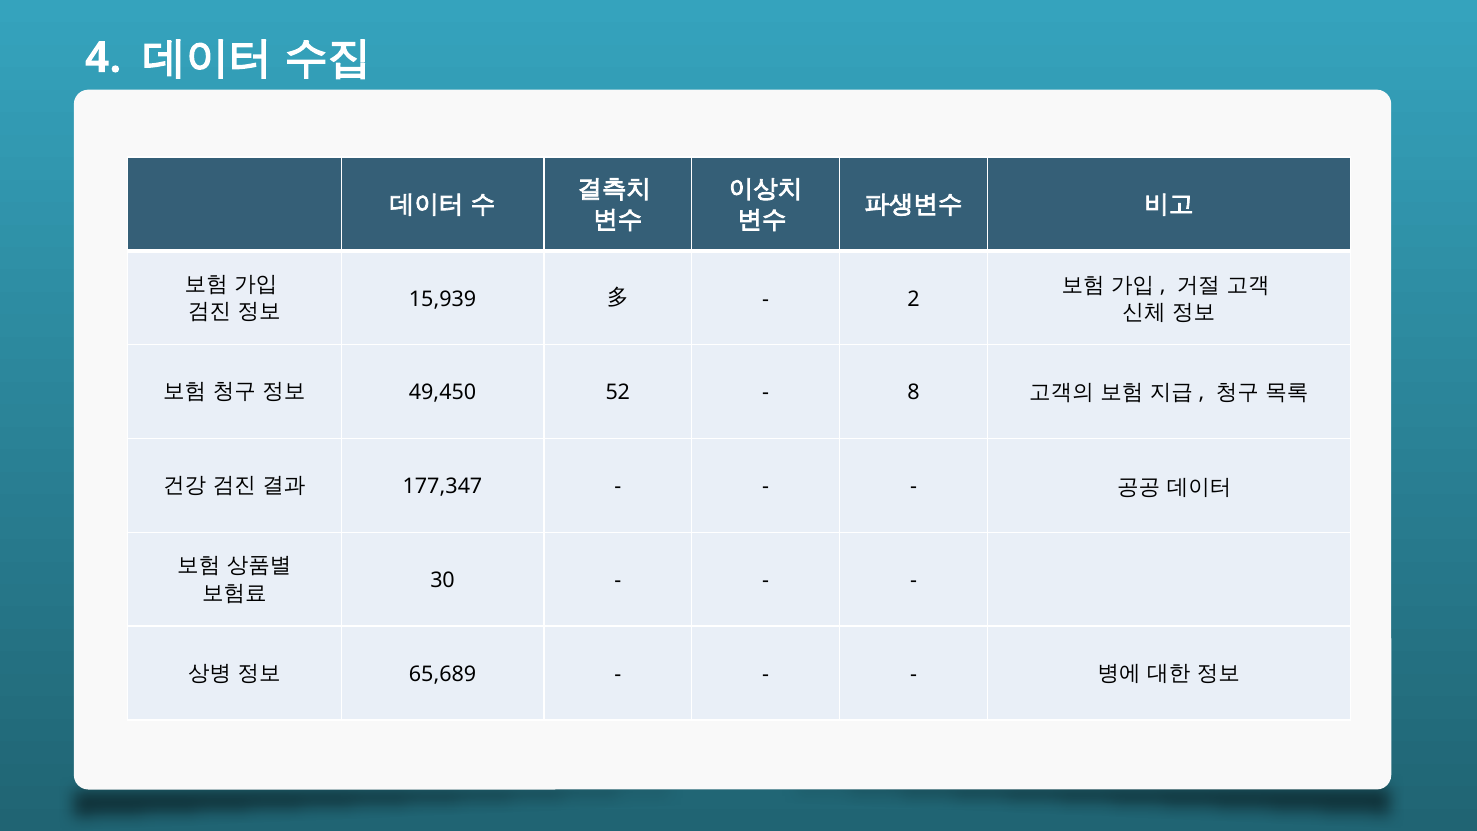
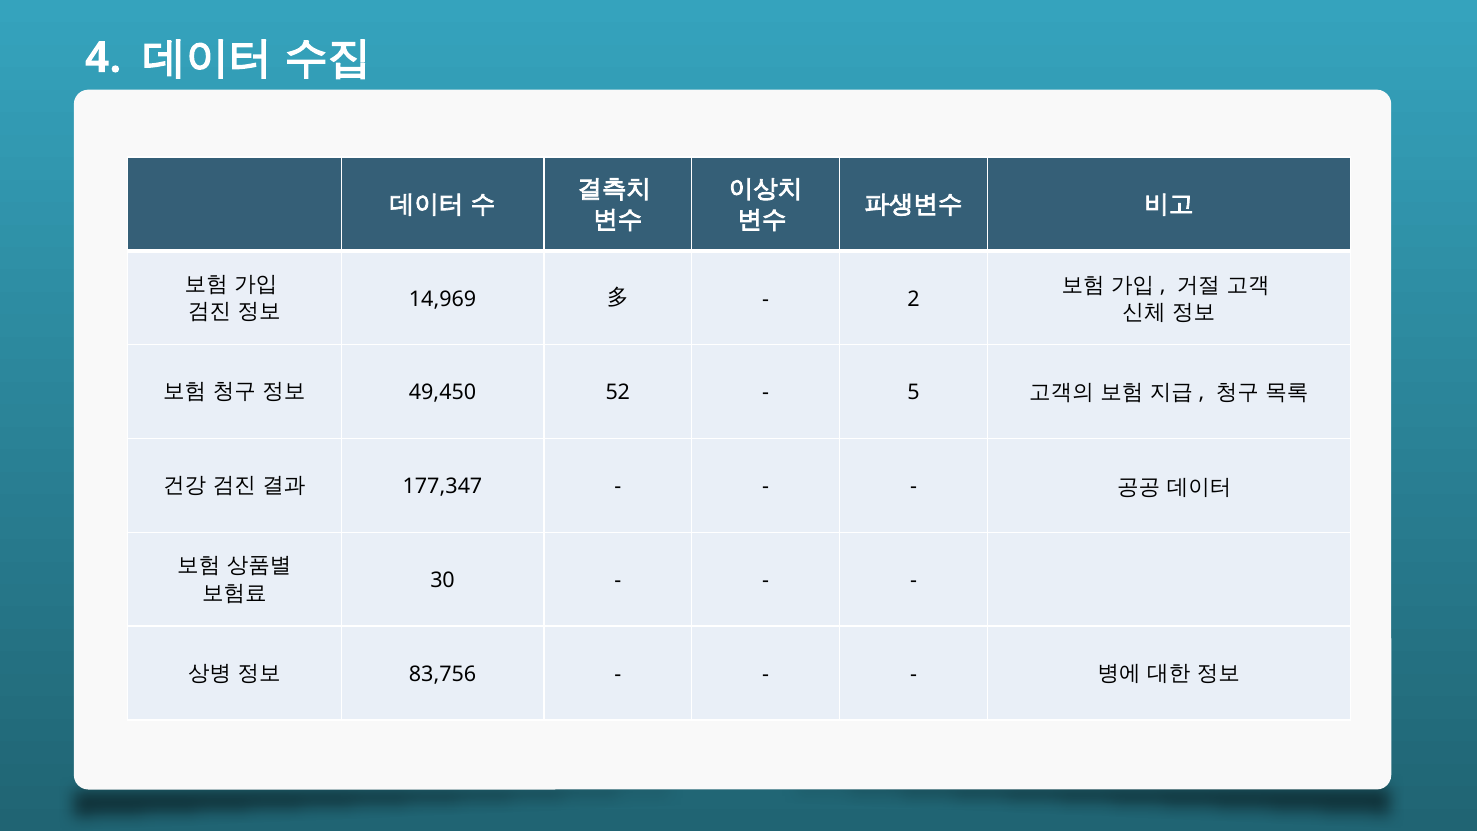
15,939: 15,939 -> 14,969
8: 8 -> 5
65,689: 65,689 -> 83,756
